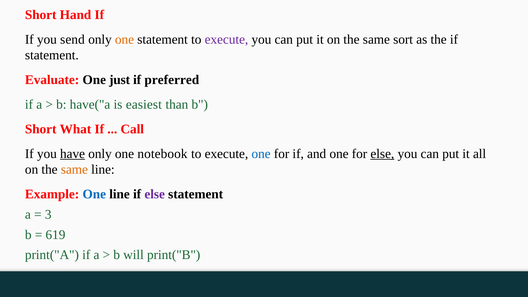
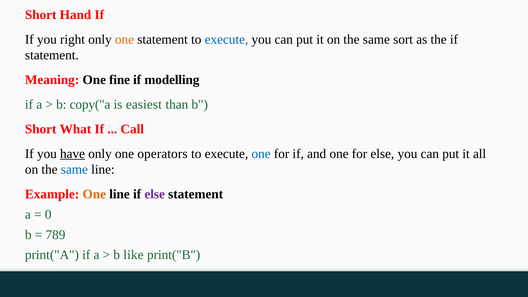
send: send -> right
execute at (226, 39) colour: purple -> blue
Evaluate: Evaluate -> Meaning
just: just -> fine
preferred: preferred -> modelling
have("a: have("a -> copy("a
notebook: notebook -> operators
else at (382, 154) underline: present -> none
same at (74, 170) colour: orange -> blue
One at (94, 194) colour: blue -> orange
3: 3 -> 0
619: 619 -> 789
will: will -> like
